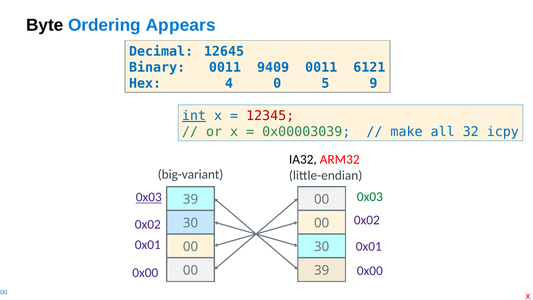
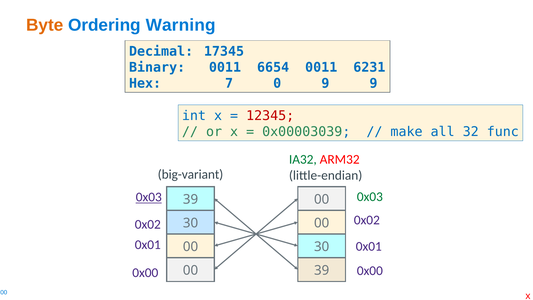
Byte colour: black -> orange
Appears: Appears -> Warning
12645: 12645 -> 17345
9409: 9409 -> 6654
6121: 6121 -> 6231
4: 4 -> 7
0 5: 5 -> 9
int underline: present -> none
icpy: icpy -> func
IA32 colour: black -> green
